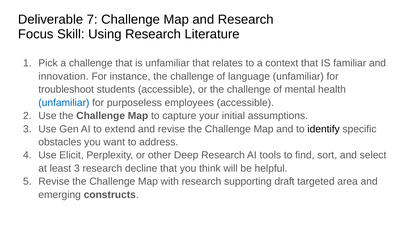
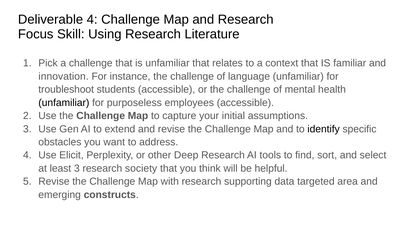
Deliverable 7: 7 -> 4
unfamiliar at (64, 102) colour: blue -> black
decline: decline -> society
draft: draft -> data
